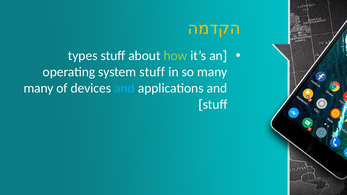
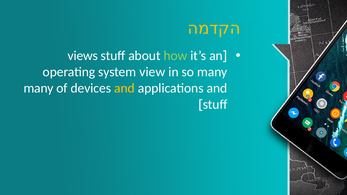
types: types -> views
system stuff: stuff -> view
and at (125, 88) colour: light blue -> yellow
